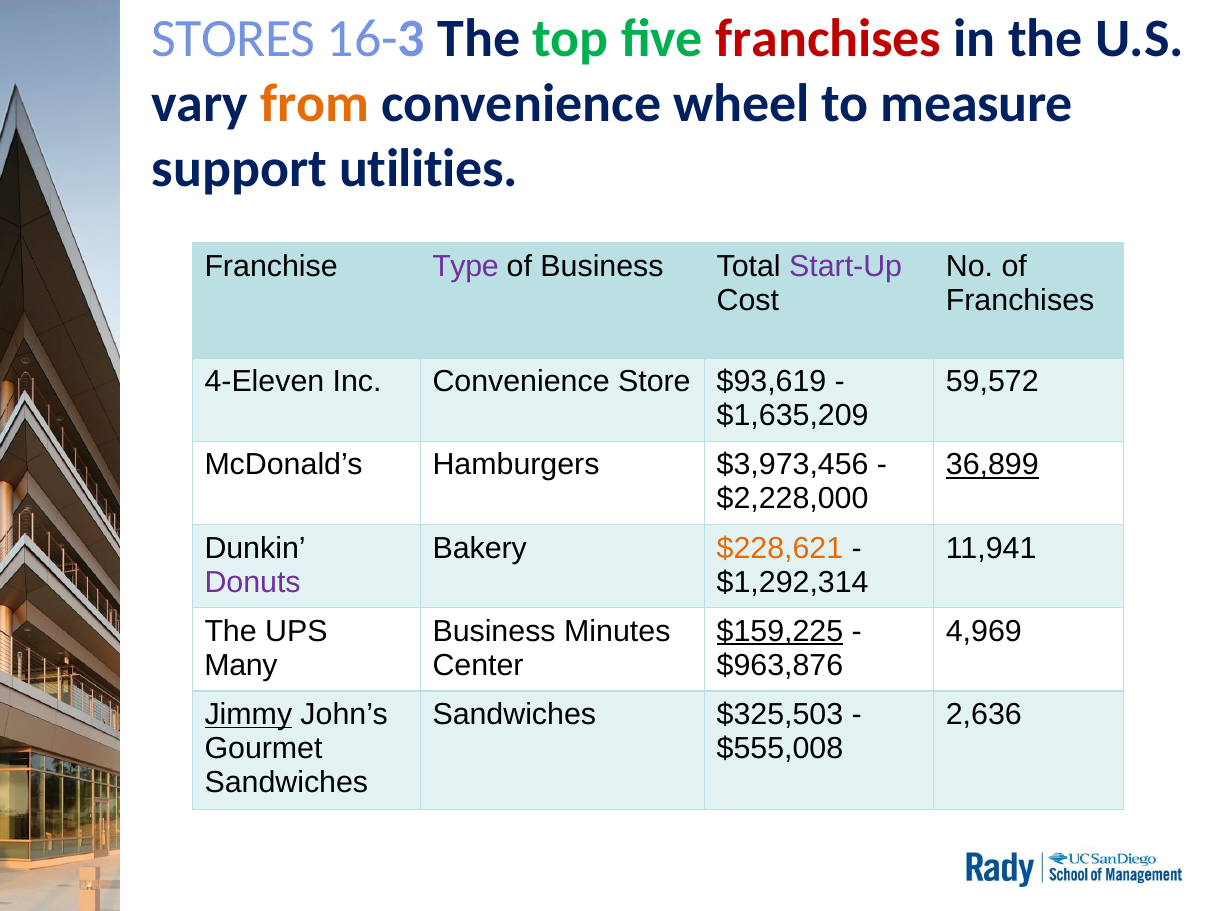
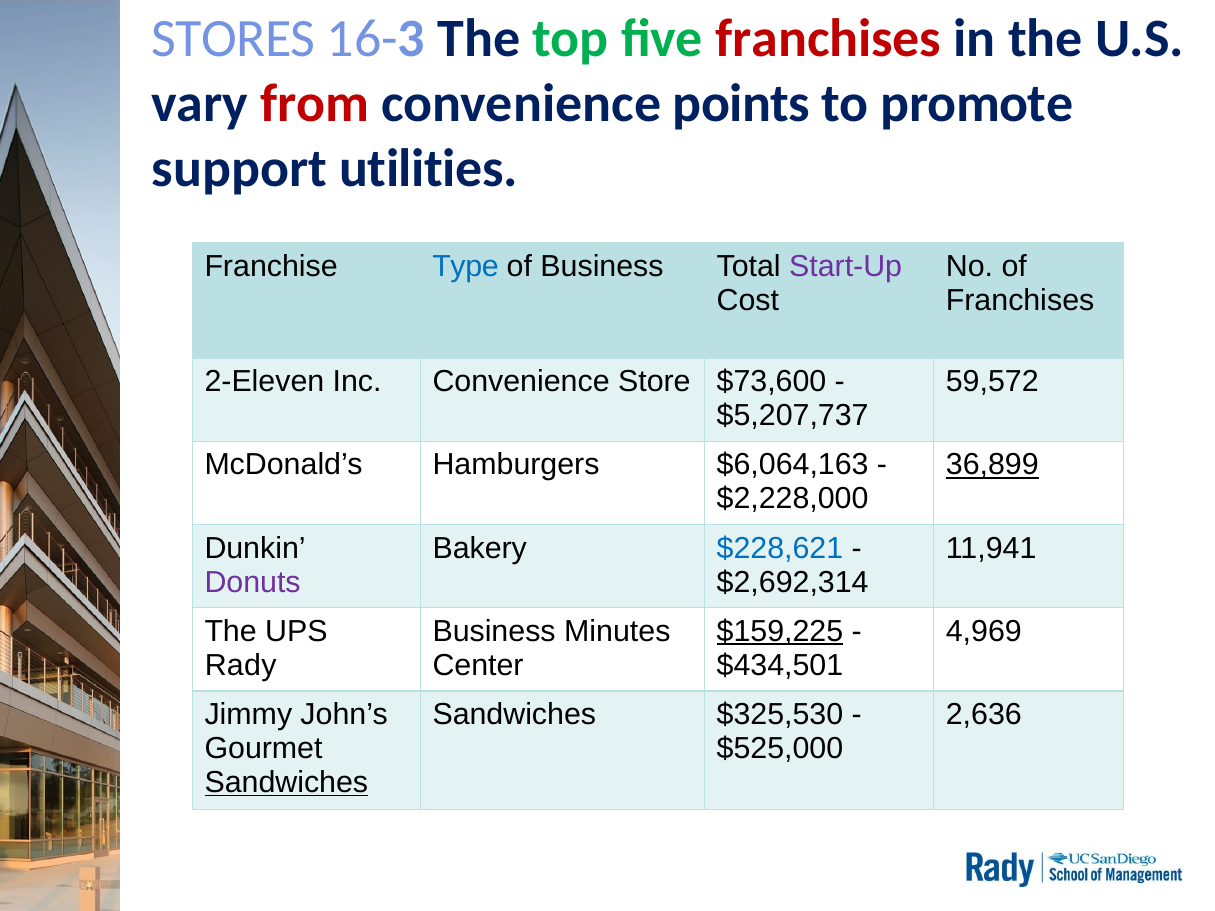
from colour: orange -> red
wheel: wheel -> points
measure: measure -> promote
Type colour: purple -> blue
4-Eleven: 4-Eleven -> 2-Eleven
$93,619: $93,619 -> $73,600
$1,635,209: $1,635,209 -> $5,207,737
$3,973,456: $3,973,456 -> $6,064,163
$228,621 colour: orange -> blue
$1,292,314: $1,292,314 -> $2,692,314
Many: Many -> Rady
$963,876: $963,876 -> $434,501
Jimmy underline: present -> none
$325,503: $325,503 -> $325,530
$555,008: $555,008 -> $525,000
Sandwiches at (286, 783) underline: none -> present
